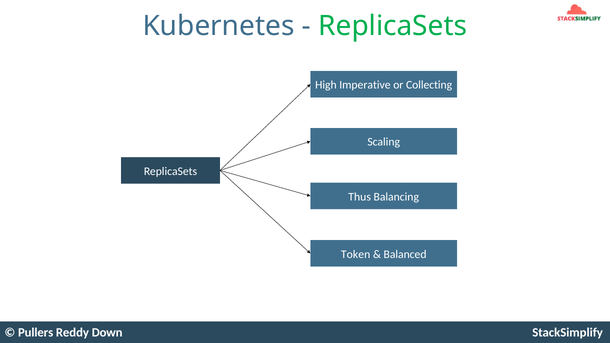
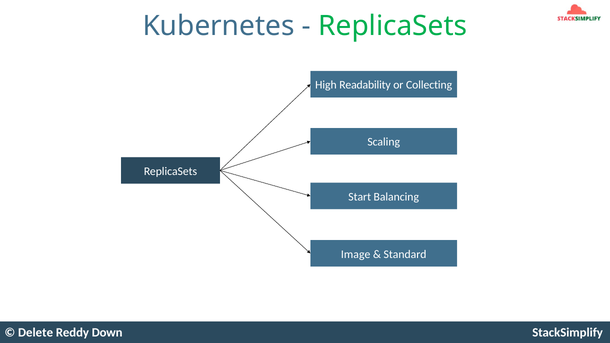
Imperative: Imperative -> Readability
Thus: Thus -> Start
Token: Token -> Image
Balanced: Balanced -> Standard
Pullers: Pullers -> Delete
